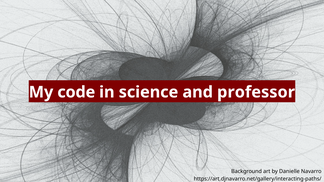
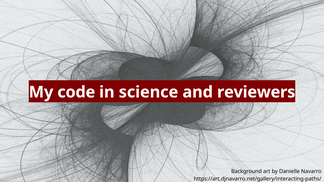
professor: professor -> reviewers
